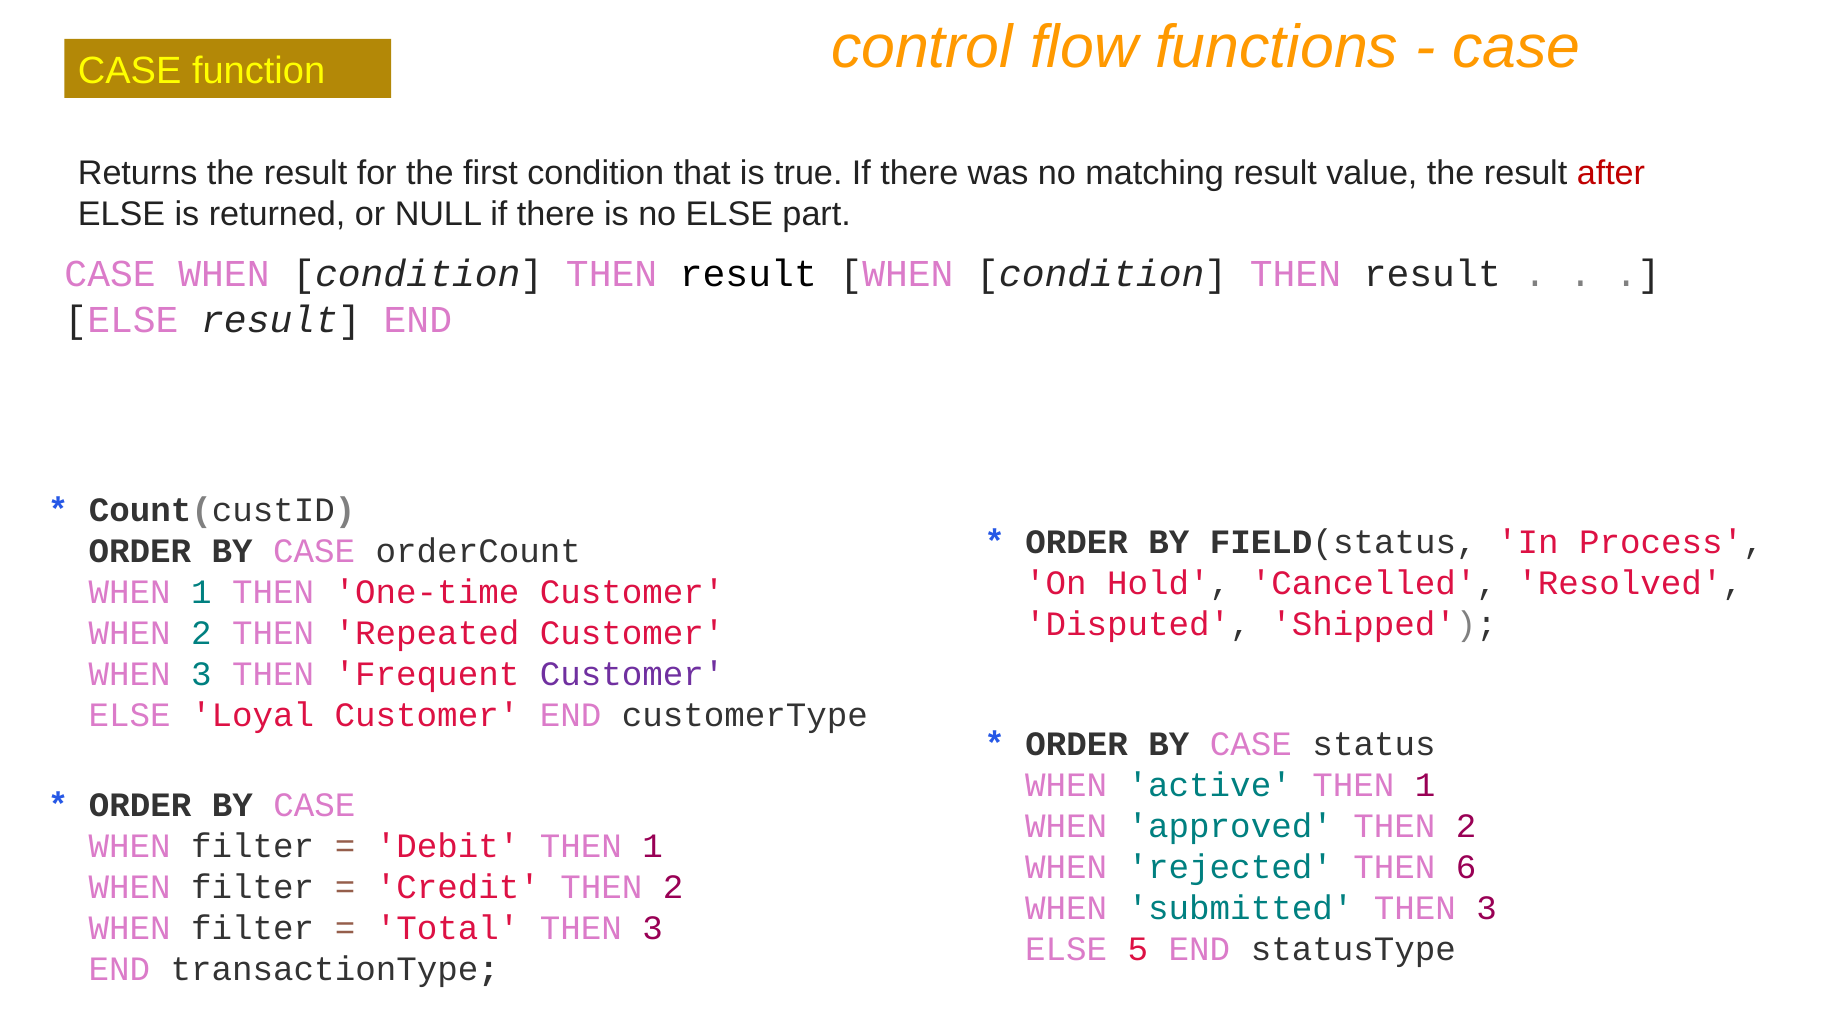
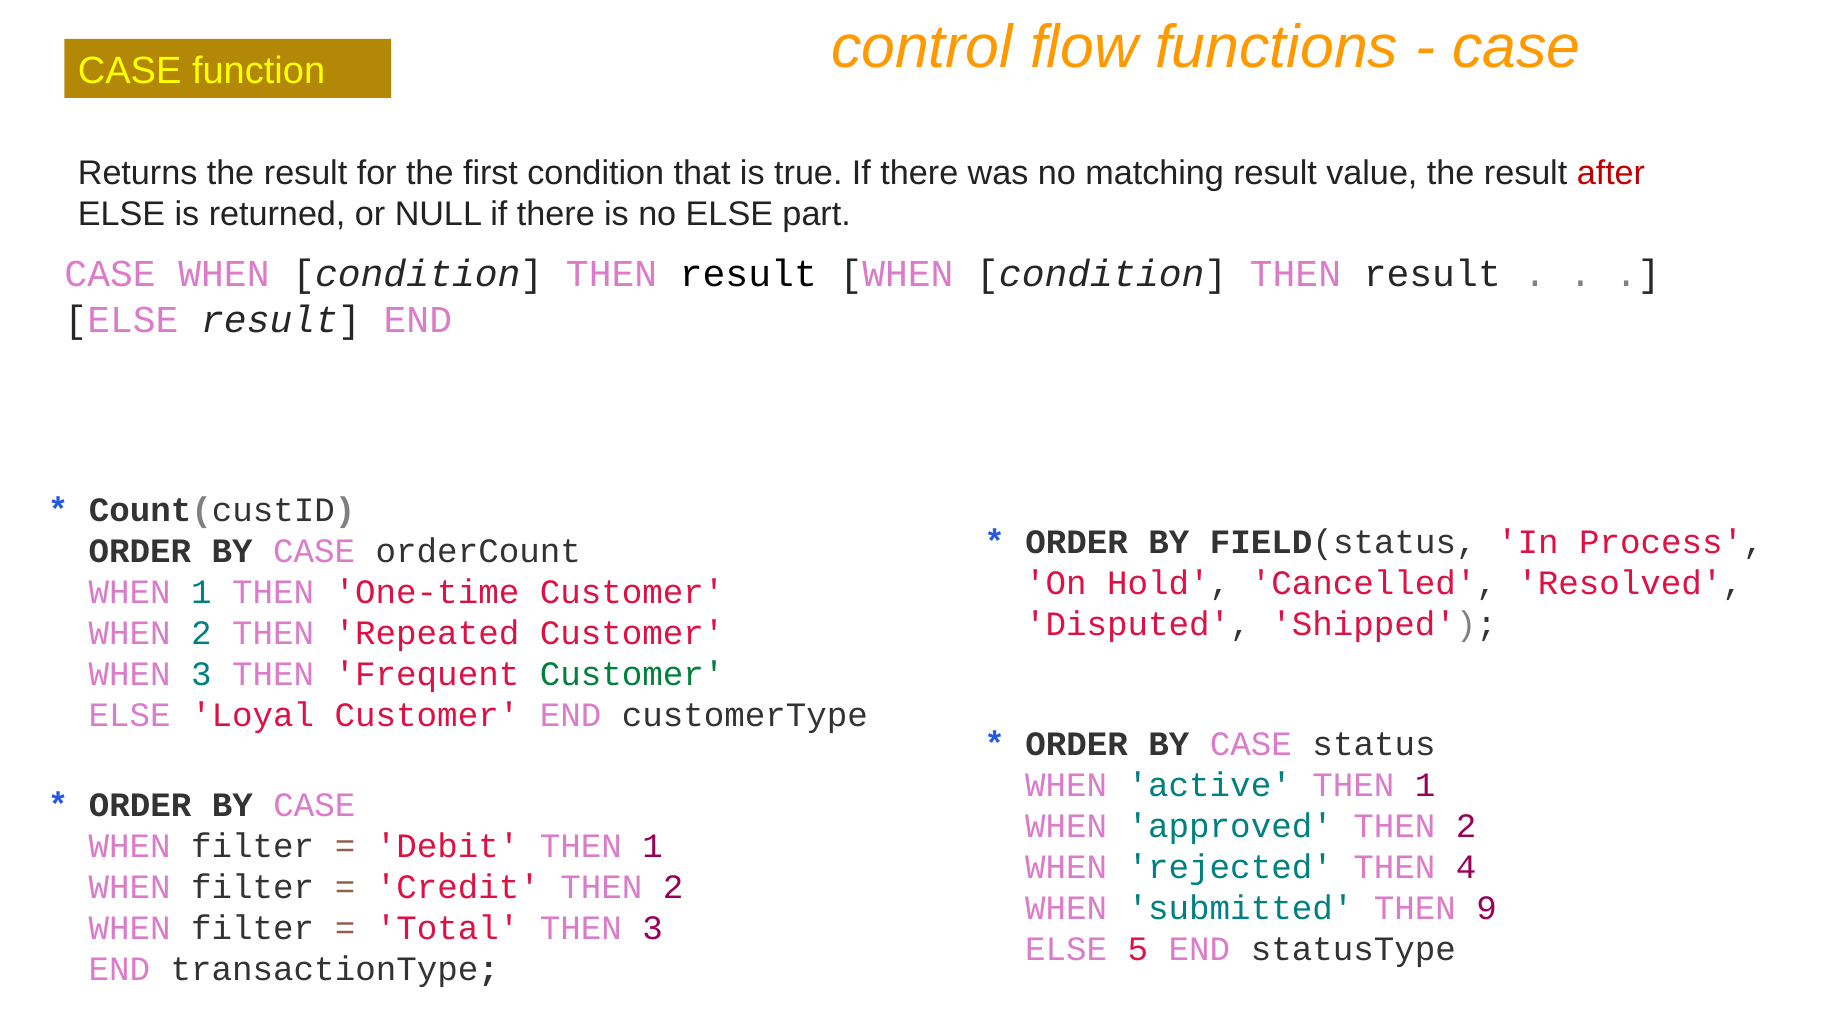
Customer at (632, 674) colour: purple -> green
6: 6 -> 4
submitted THEN 3: 3 -> 9
